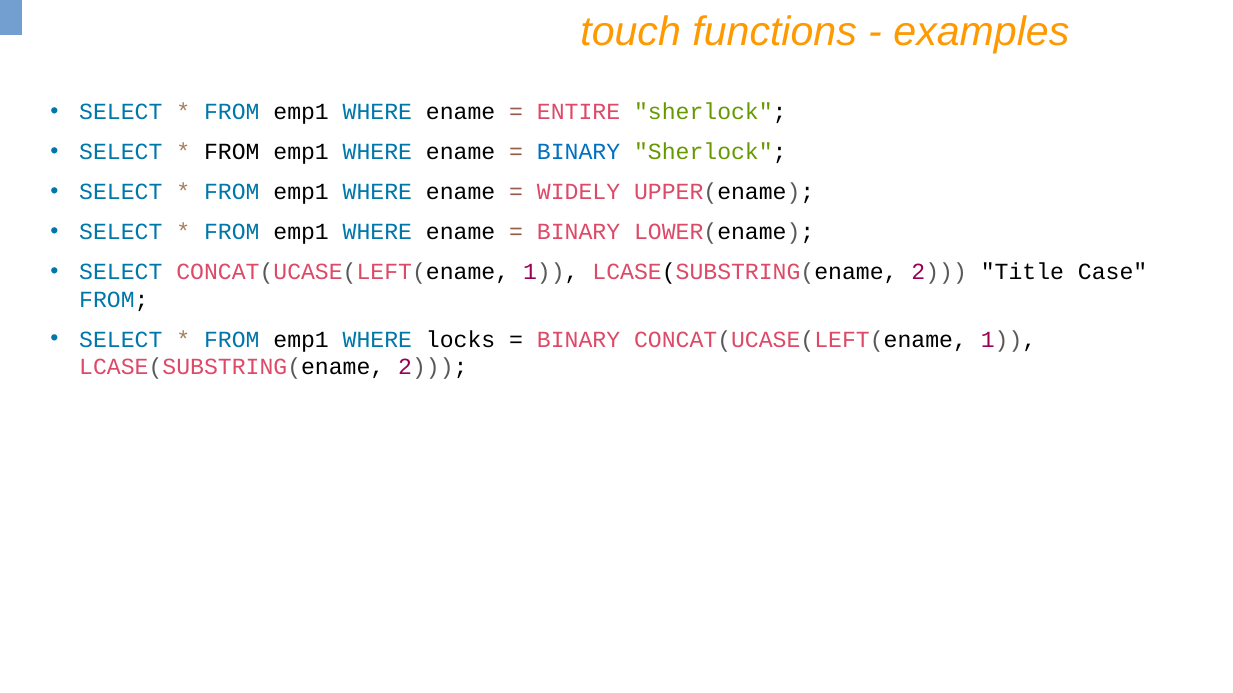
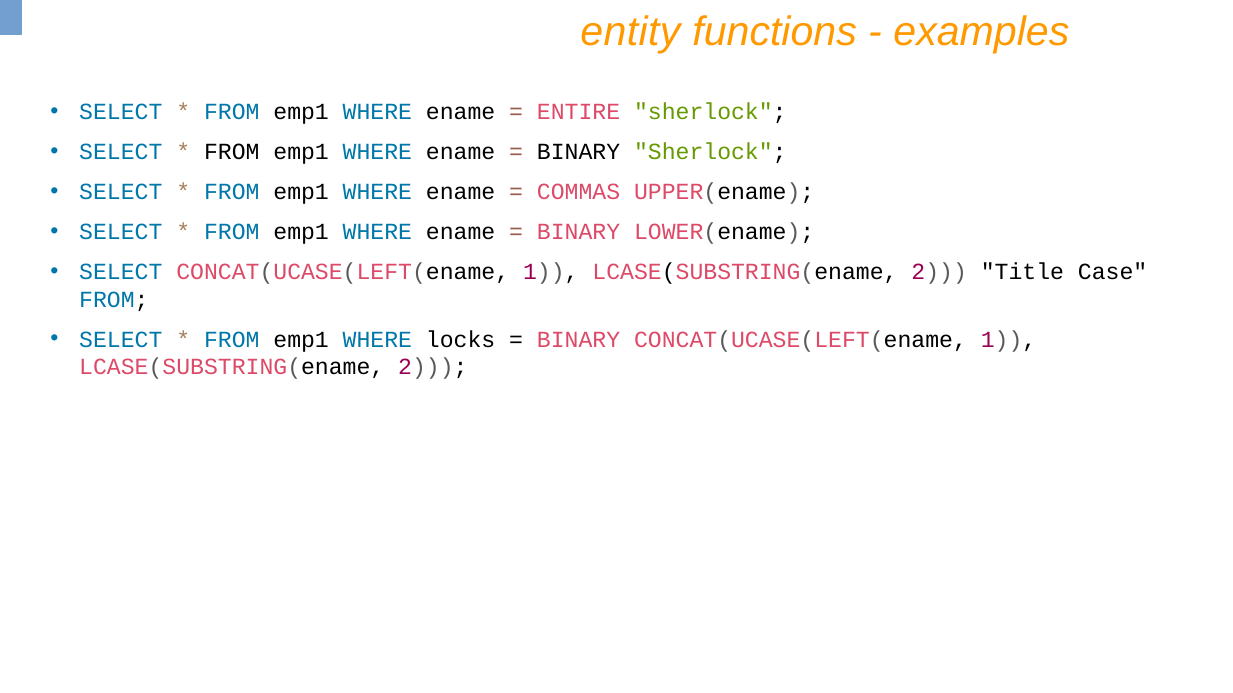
touch: touch -> entity
BINARY at (579, 152) colour: blue -> black
WIDELY: WIDELY -> COMMAS
